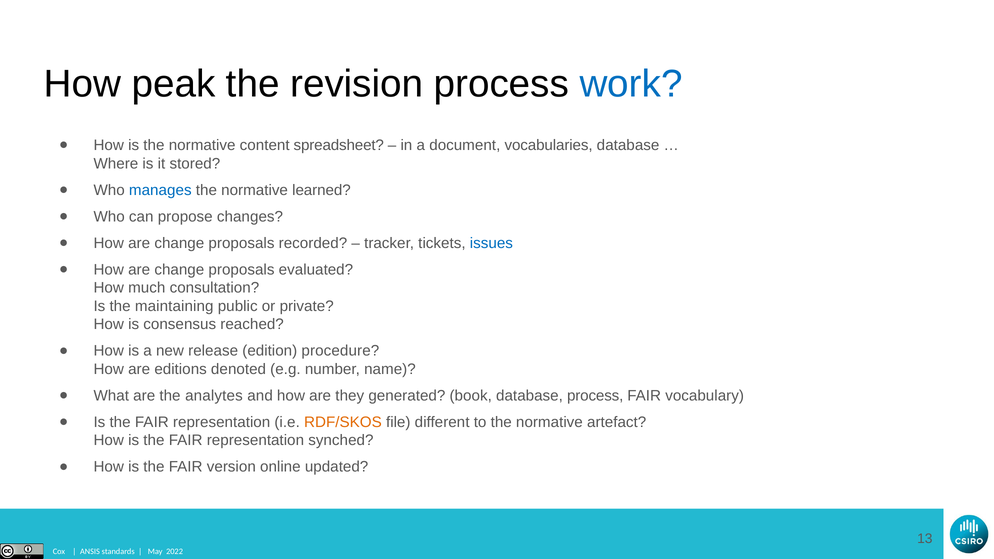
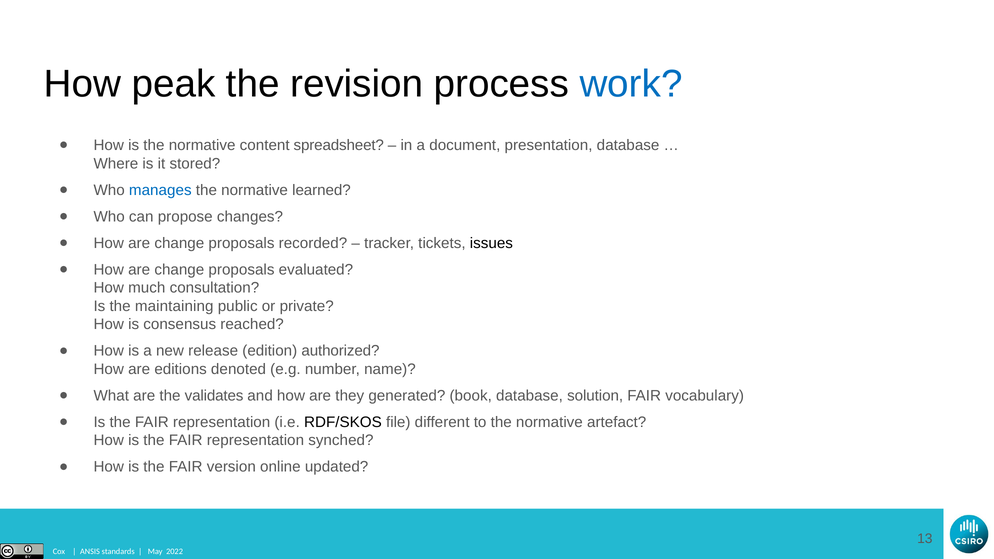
vocabularies: vocabularies -> presentation
issues colour: blue -> black
procedure: procedure -> authorized
analytes: analytes -> validates
database process: process -> solution
RDF/SKOS colour: orange -> black
